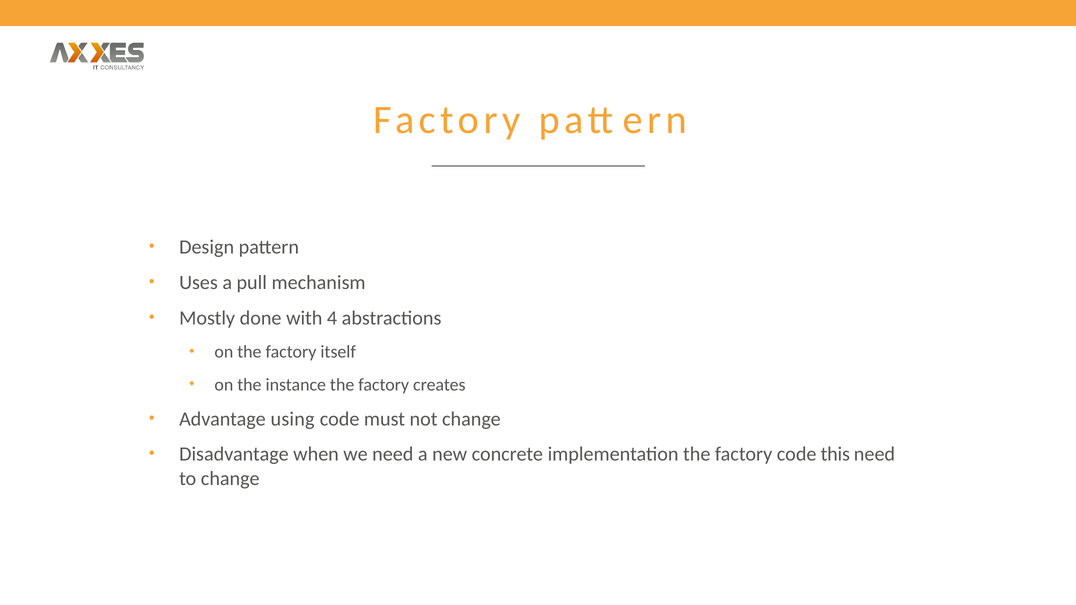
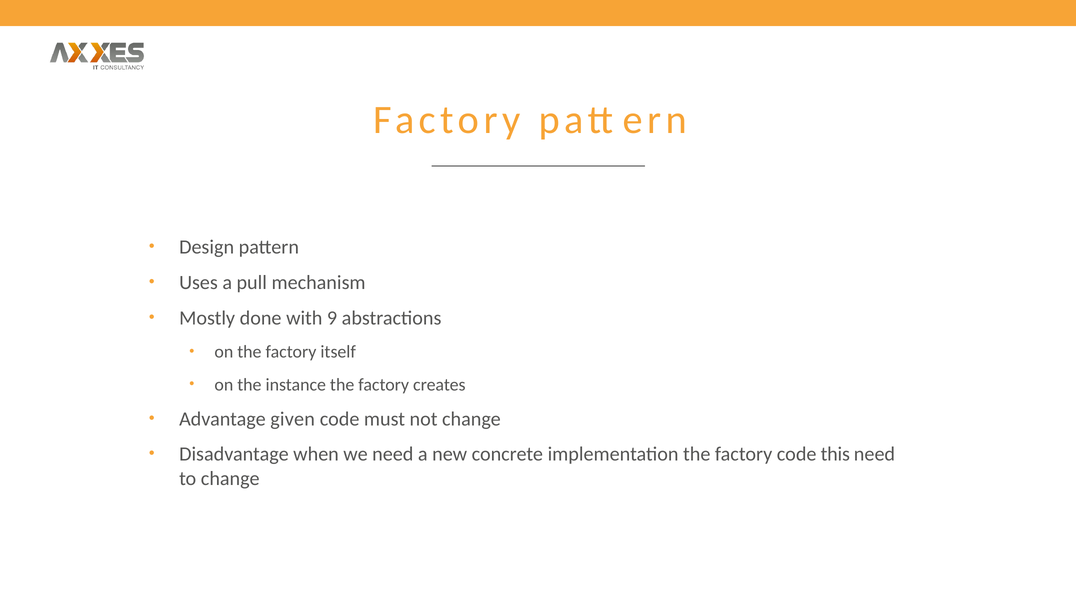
4: 4 -> 9
using: using -> given
